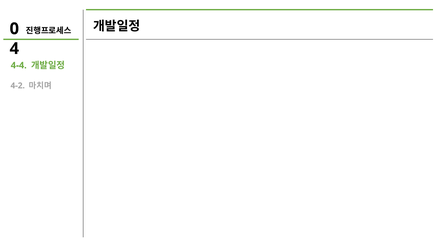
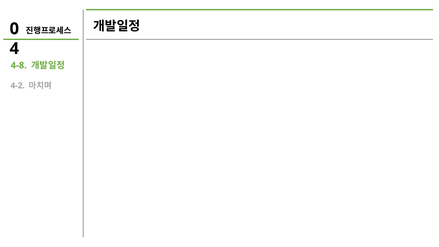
4-4: 4-4 -> 4-8
